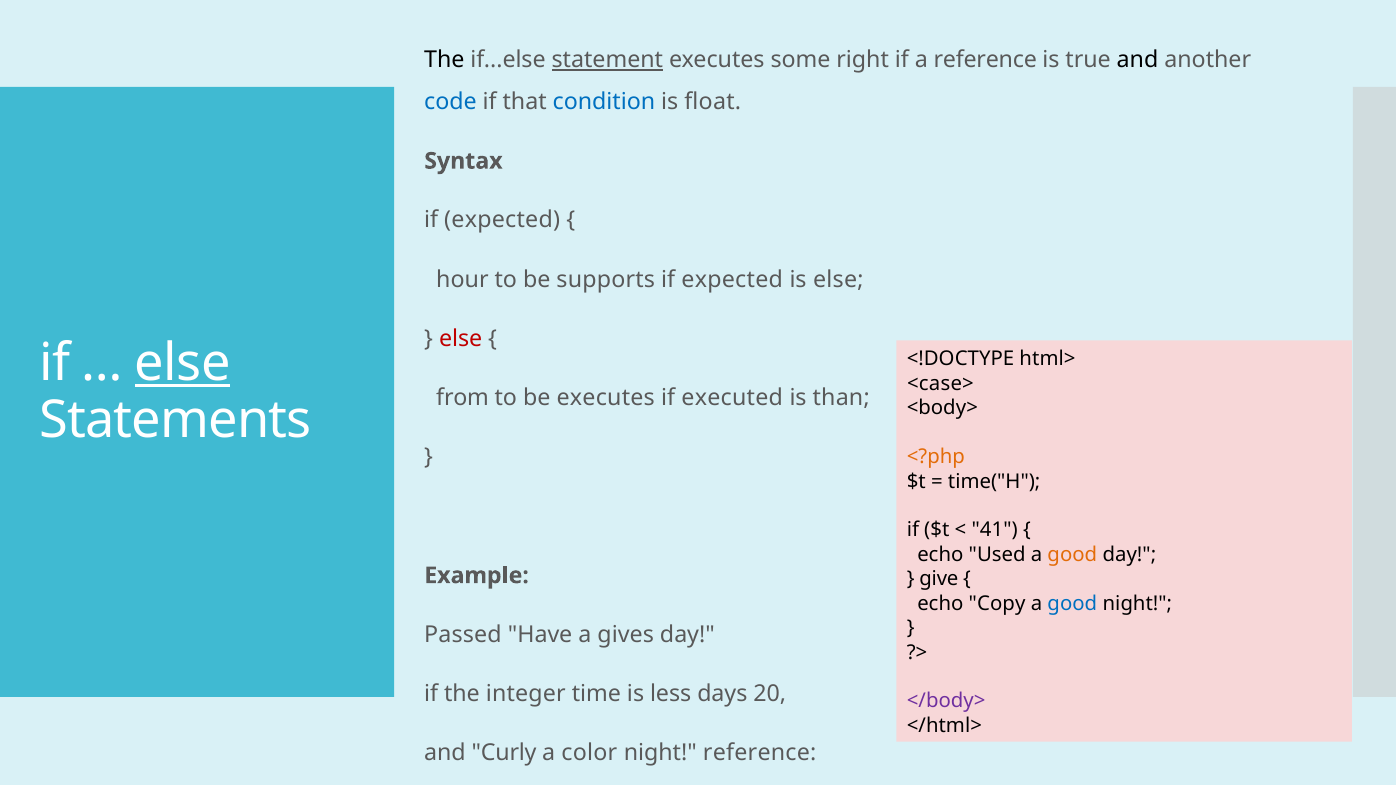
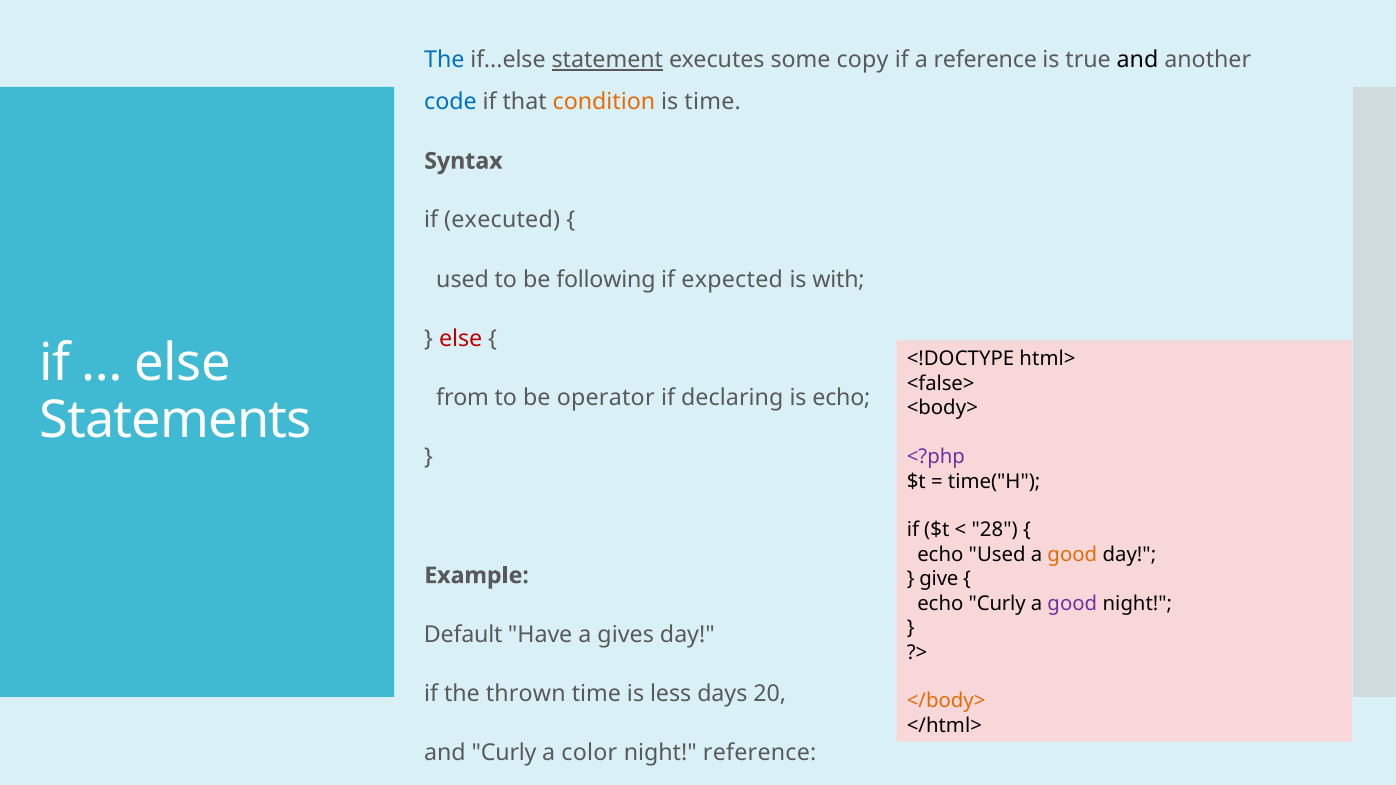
The at (444, 60) colour: black -> blue
right: right -> copy
condition colour: blue -> orange
is float: float -> time
expected at (502, 220): expected -> executed
hour at (462, 280): hour -> used
supports: supports -> following
is else: else -> with
else at (183, 363) underline: present -> none
<case>: <case> -> <false>
be executes: executes -> operator
executed: executed -> declaring
is than: than -> echo
<?php colour: orange -> purple
41: 41 -> 28
echo Copy: Copy -> Curly
good at (1072, 604) colour: blue -> purple
Passed: Passed -> Default
integer: integer -> thrown
</body> colour: purple -> orange
